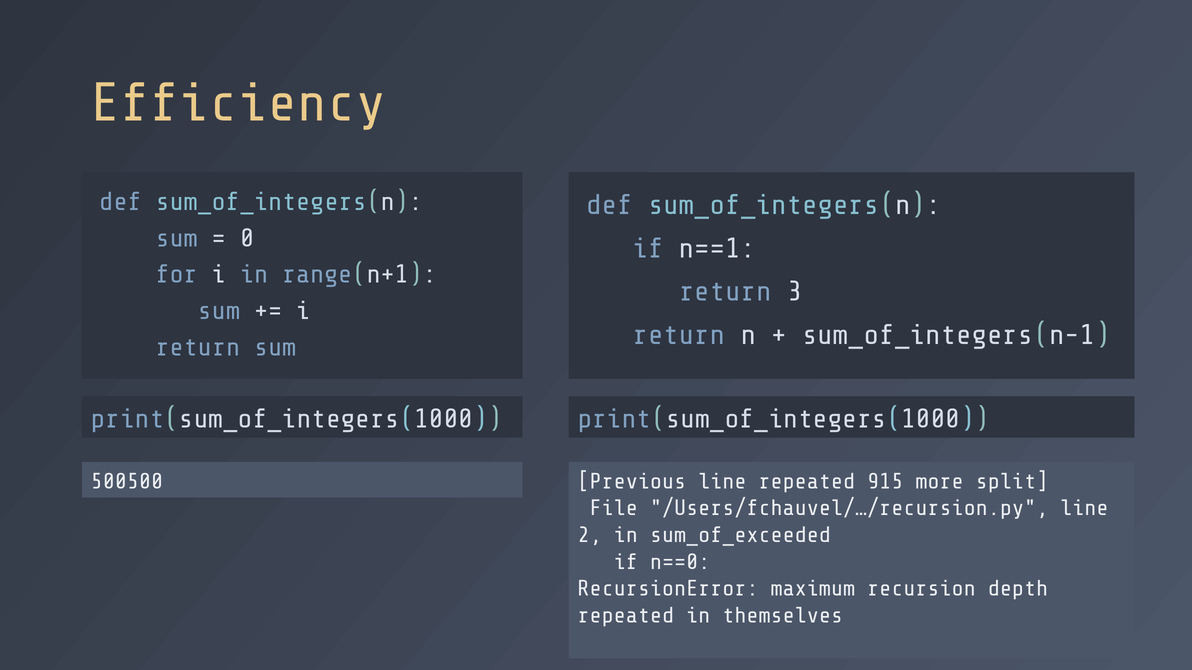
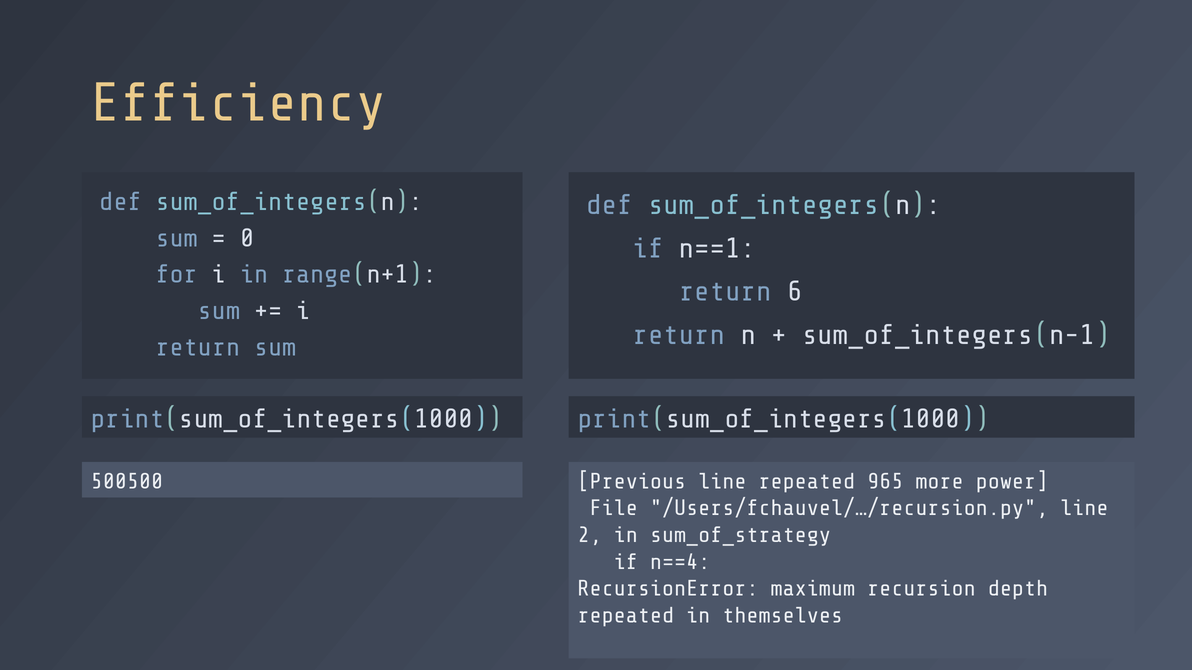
3: 3 -> 6
915: 915 -> 965
split: split -> power
sum_of_exceeded: sum_of_exceeded -> sum_of_strategy
n==0: n==0 -> n==4
